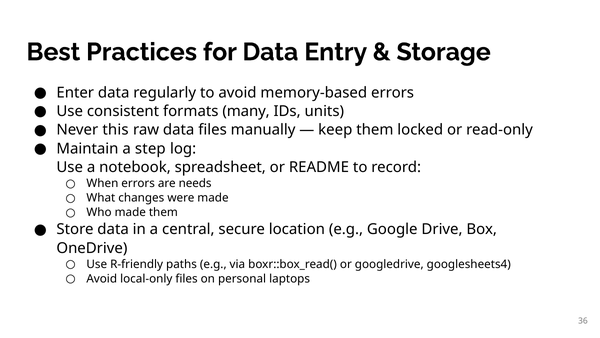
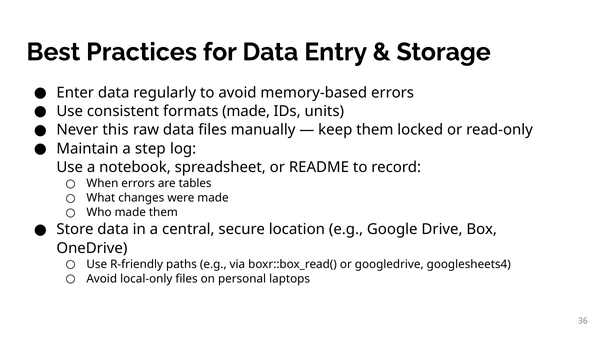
formats many: many -> made
needs: needs -> tables
